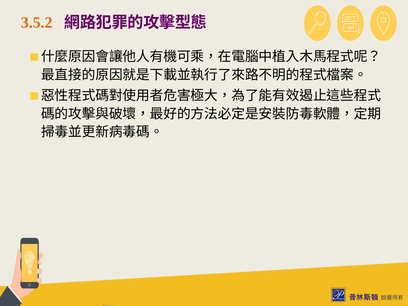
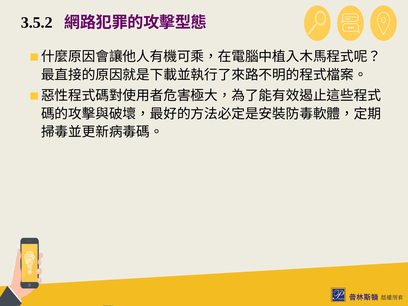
3.5.2 colour: orange -> black
